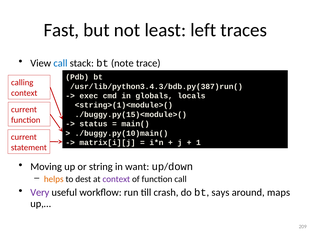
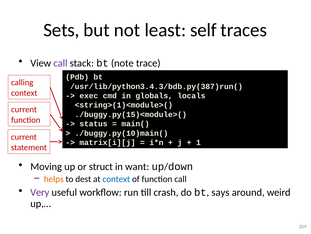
Fast: Fast -> Sets
left: left -> self
call at (60, 63) colour: blue -> purple
string: string -> struct
context at (116, 179) colour: purple -> blue
maps: maps -> weird
